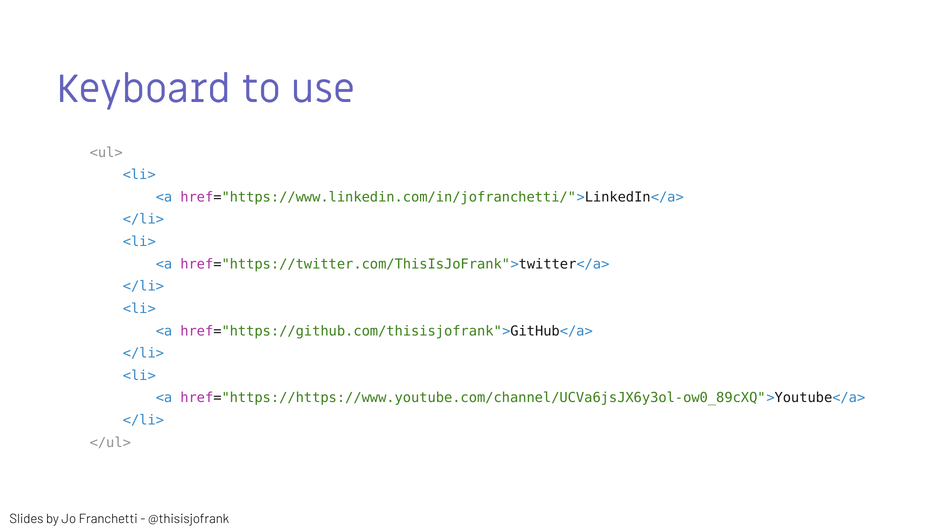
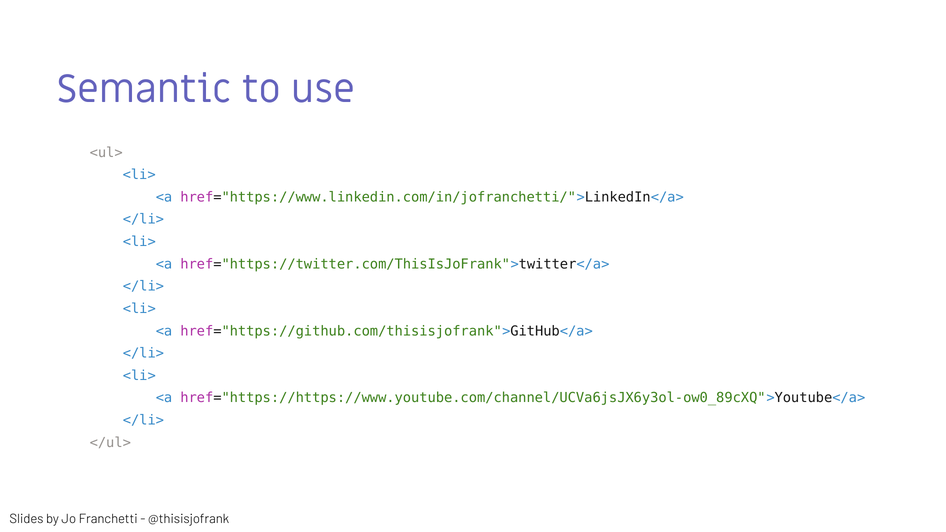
Keyboard: Keyboard -> Semantic
